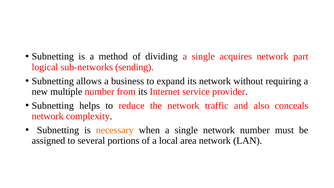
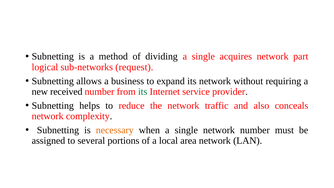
sending: sending -> request
multiple: multiple -> received
its at (143, 92) colour: black -> green
